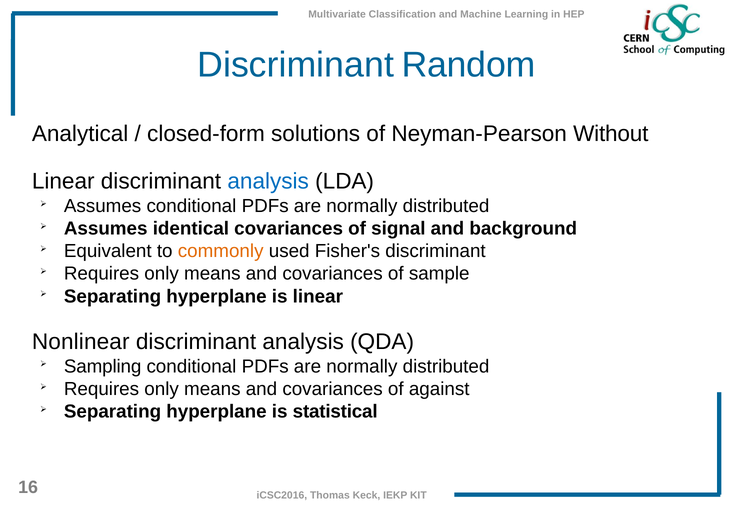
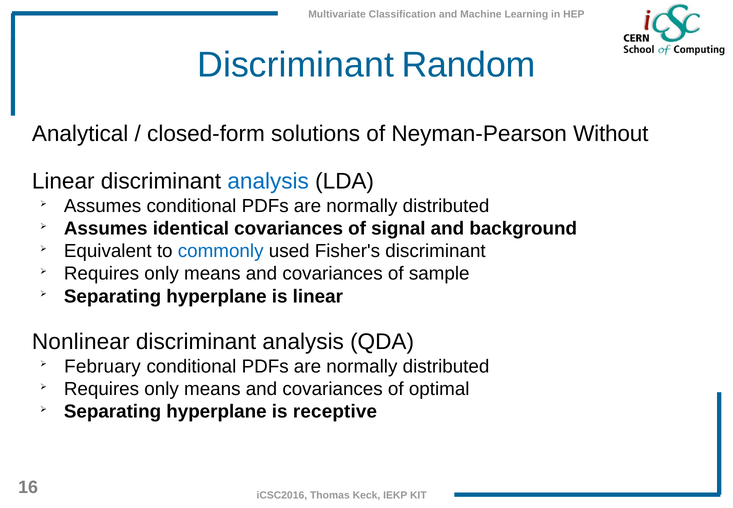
commonly colour: orange -> blue
Sampling: Sampling -> February
against: against -> optimal
statistical: statistical -> receptive
